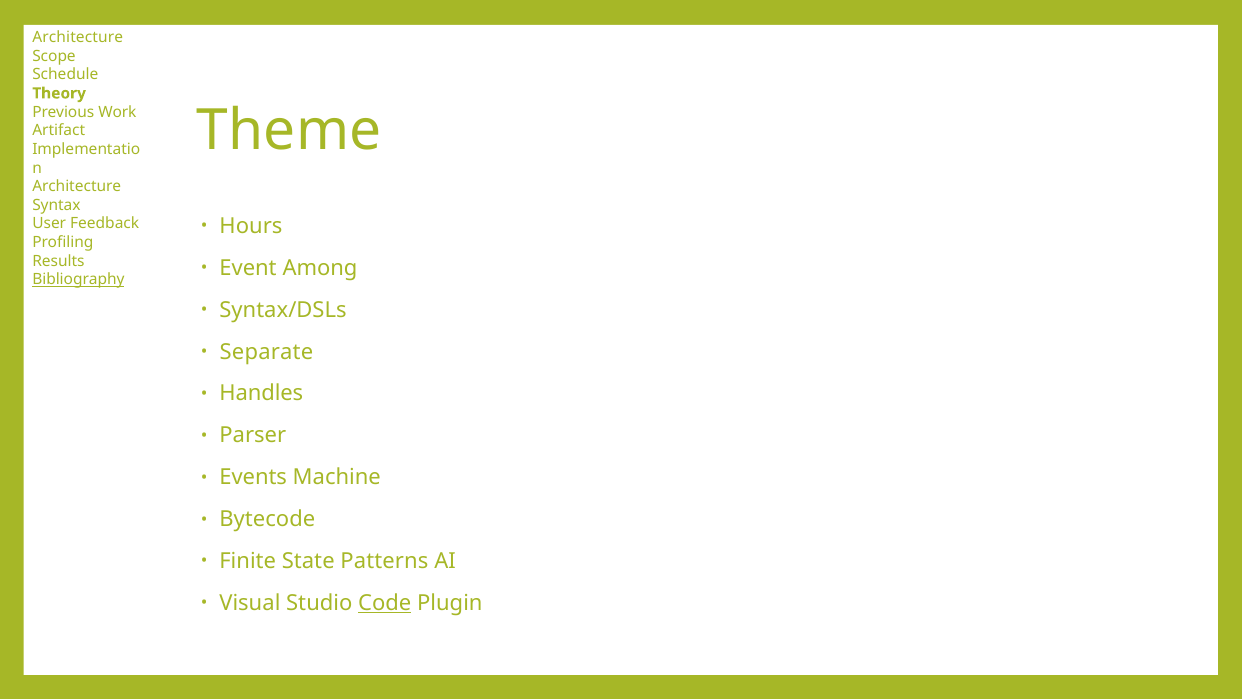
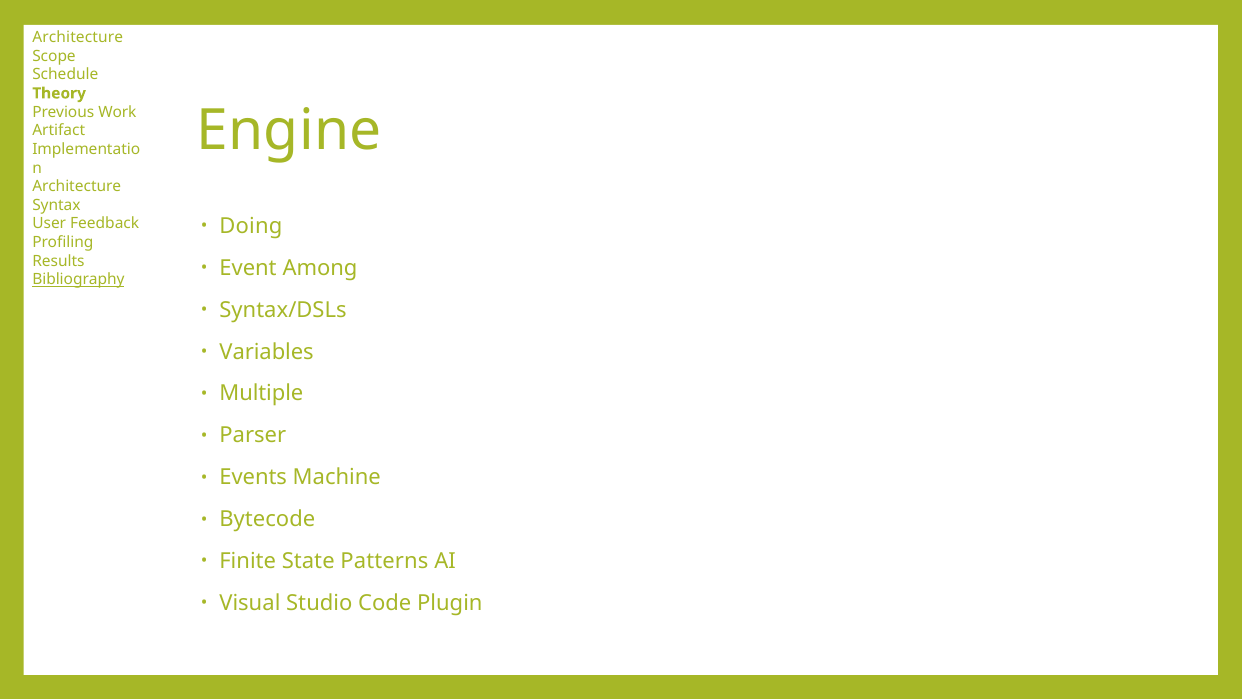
Theme: Theme -> Engine
Hours: Hours -> Doing
Separate: Separate -> Variables
Handles: Handles -> Multiple
Code underline: present -> none
